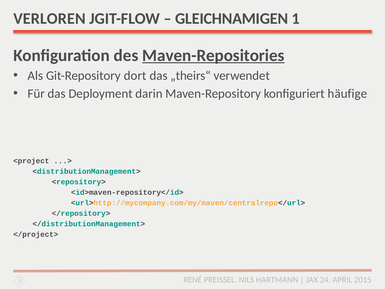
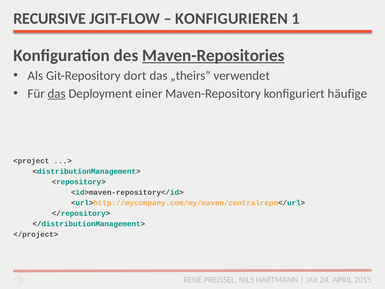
VERLOREN: VERLOREN -> RECURSIVE
GLEICHNAMIGEN: GLEICHNAMIGEN -> KONFIGURIEREN
das at (57, 94) underline: none -> present
darin: darin -> einer
